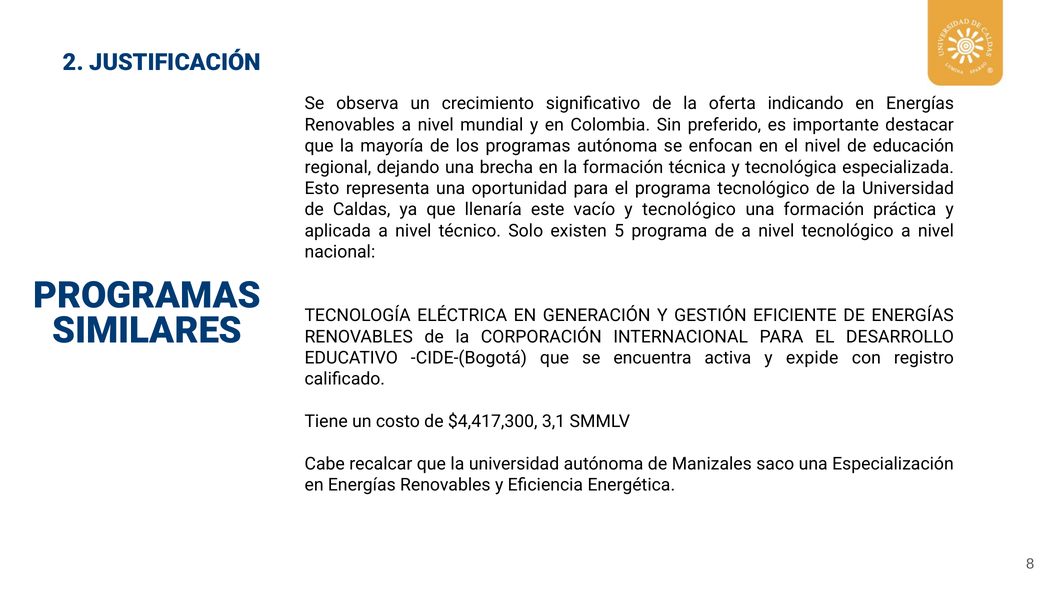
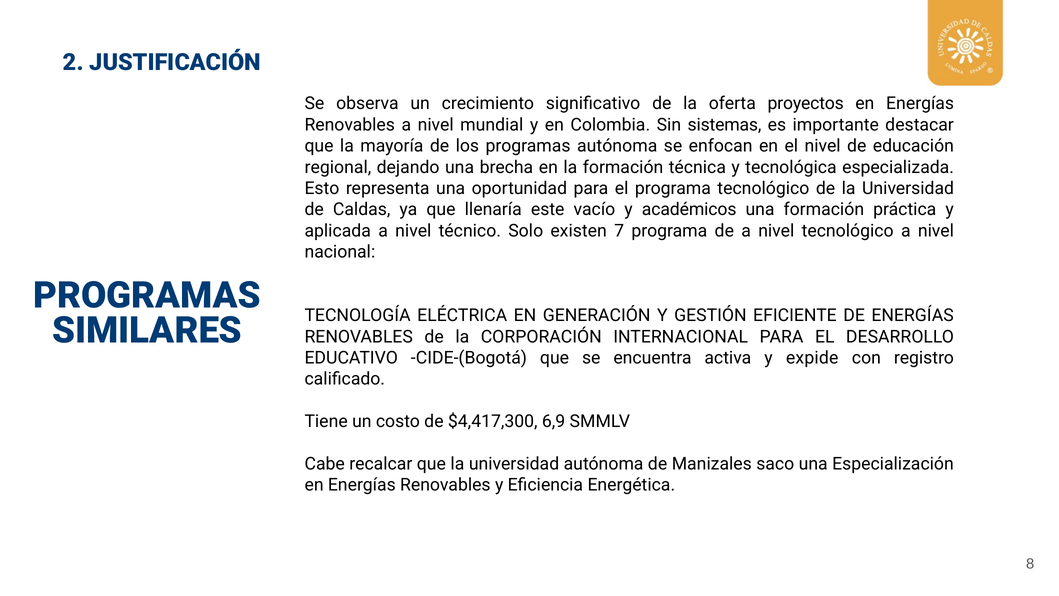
indicando: indicando -> proyectos
preferido: preferido -> sistemas
y tecnológico: tecnológico -> académicos
5: 5 -> 7
3,1: 3,1 -> 6,9
